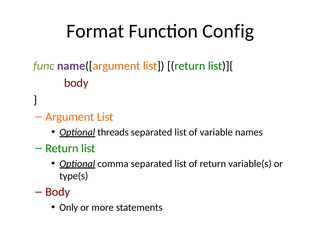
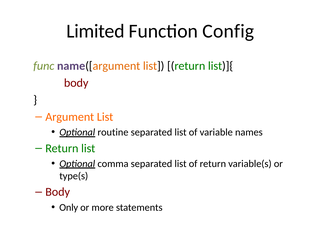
Format: Format -> Limited
threads: threads -> routine
